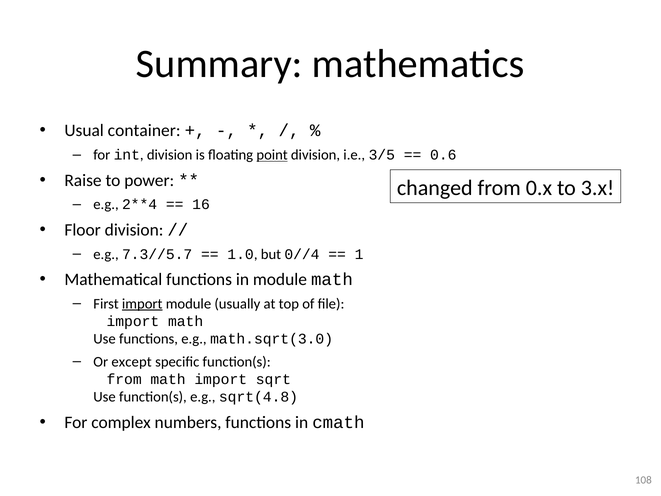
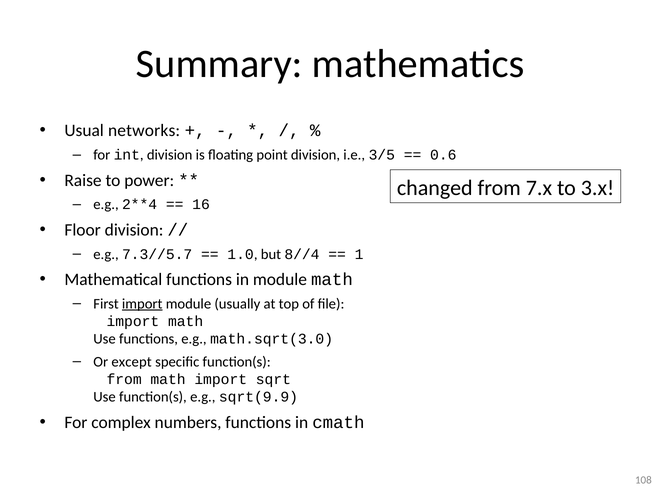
container: container -> networks
point underline: present -> none
0.x: 0.x -> 7.x
0//4: 0//4 -> 8//4
sqrt(4.8: sqrt(4.8 -> sqrt(9.9
